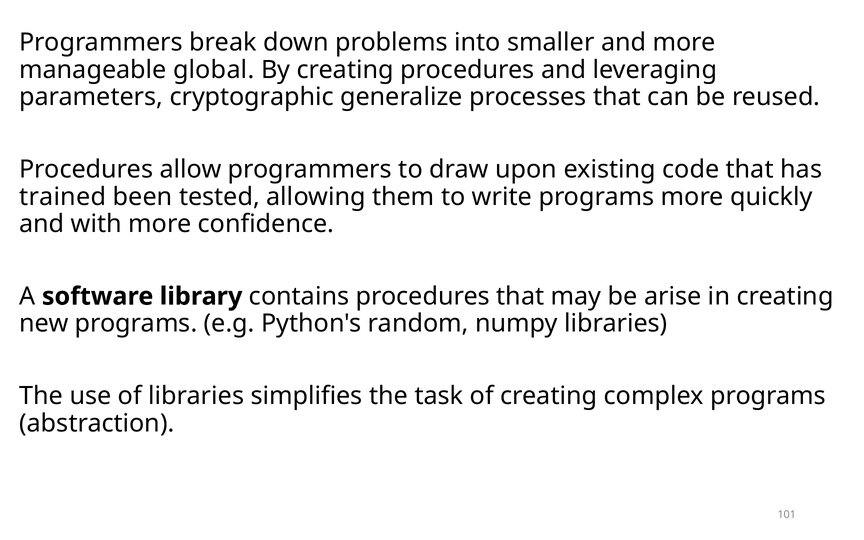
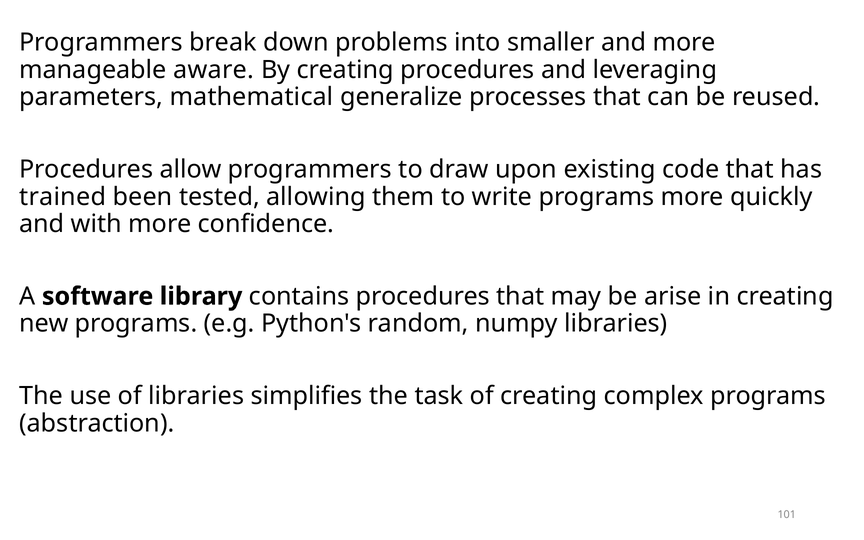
global: global -> aware
cryptographic: cryptographic -> mathematical
